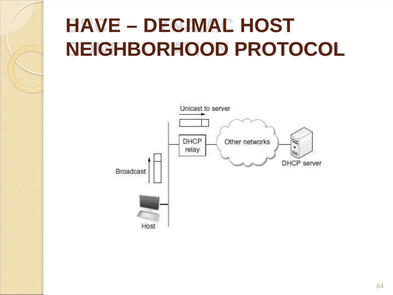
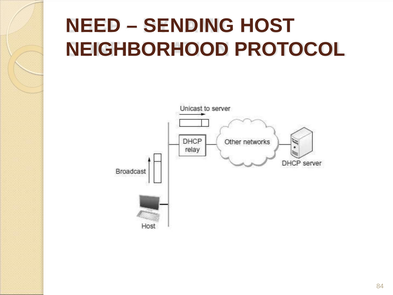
HAVE: HAVE -> NEED
DECIMAL: DECIMAL -> SENDING
